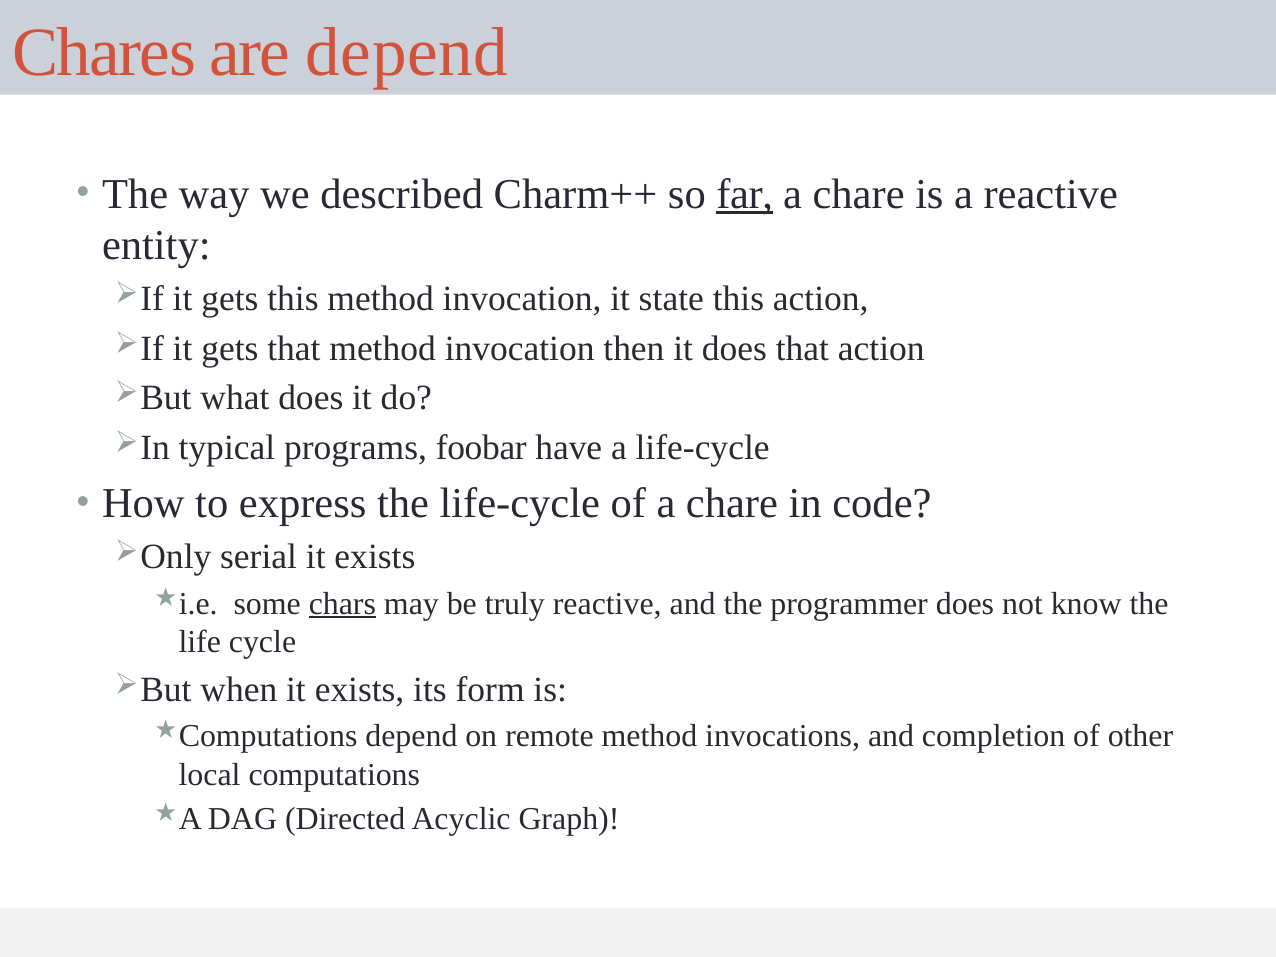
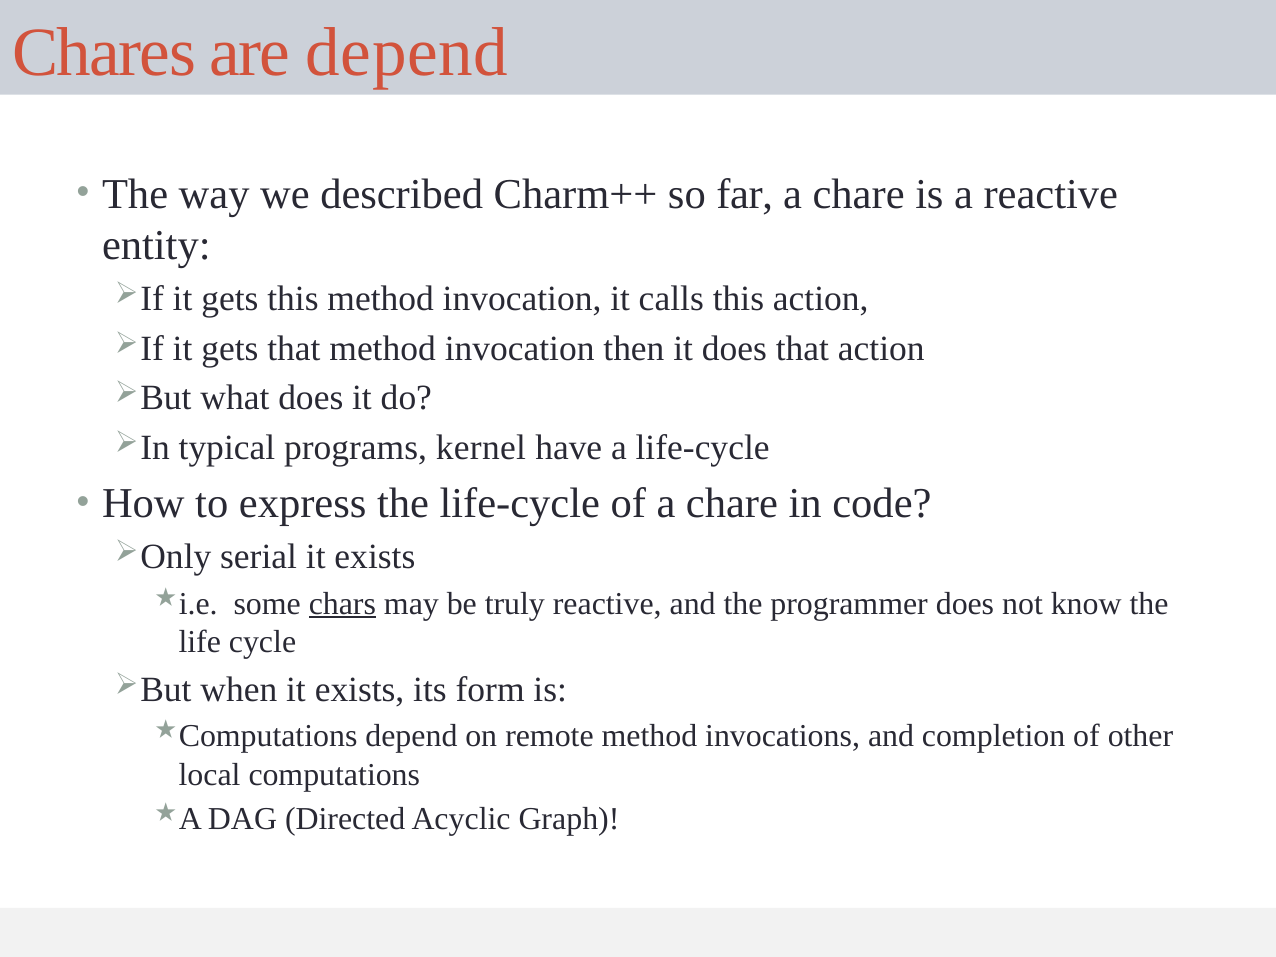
far underline: present -> none
state: state -> calls
foobar: foobar -> kernel
